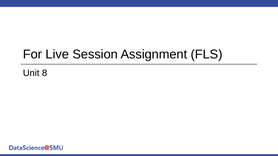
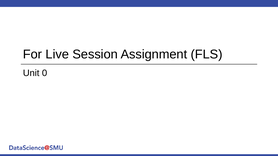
8: 8 -> 0
